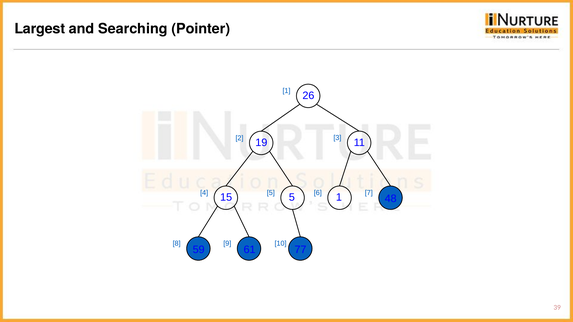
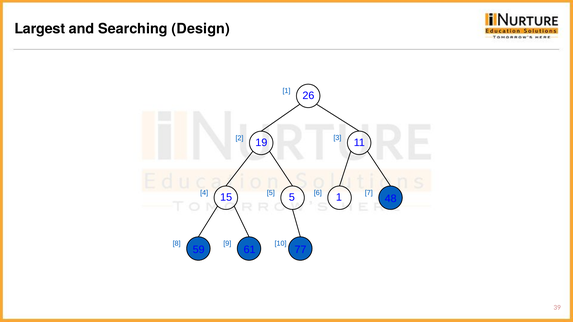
Pointer: Pointer -> Design
